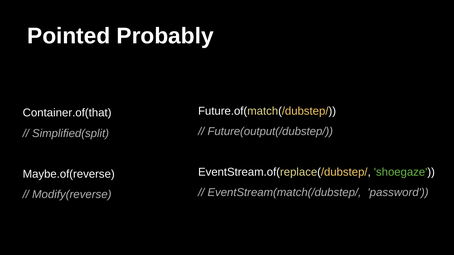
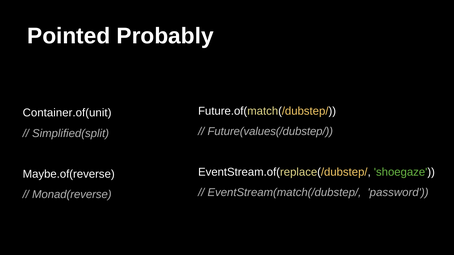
Container.of(that: Container.of(that -> Container.of(unit
Future(output(/dubstep/: Future(output(/dubstep/ -> Future(values(/dubstep/
Modify(reverse: Modify(reverse -> Monad(reverse
